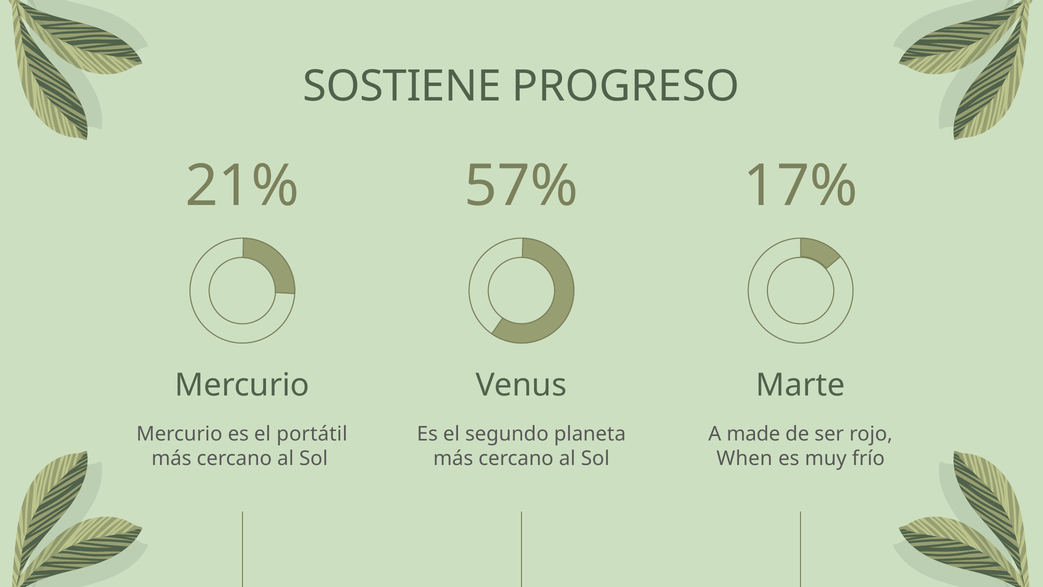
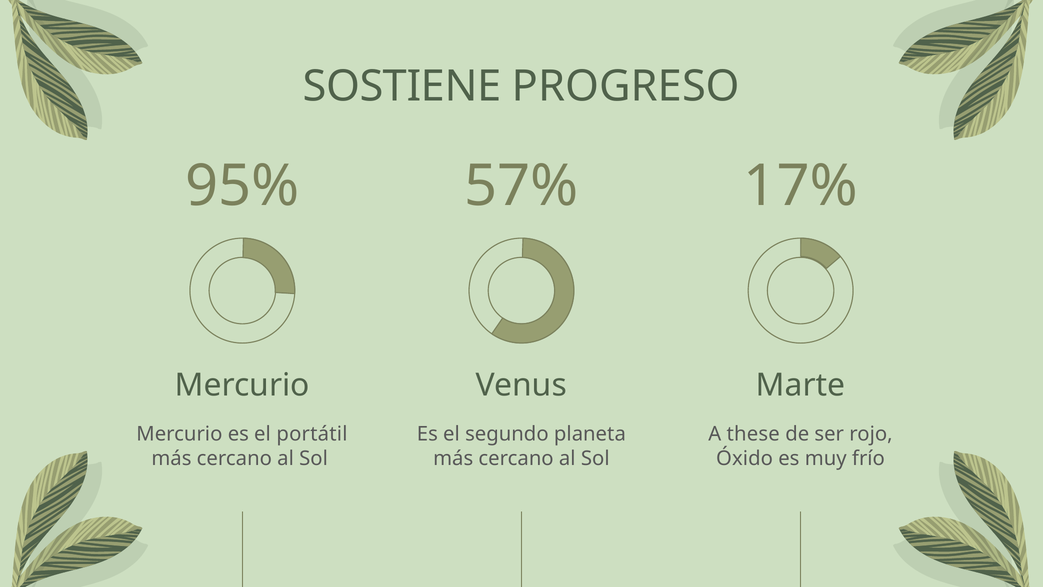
21%: 21% -> 95%
made: made -> these
When: When -> Óxido
